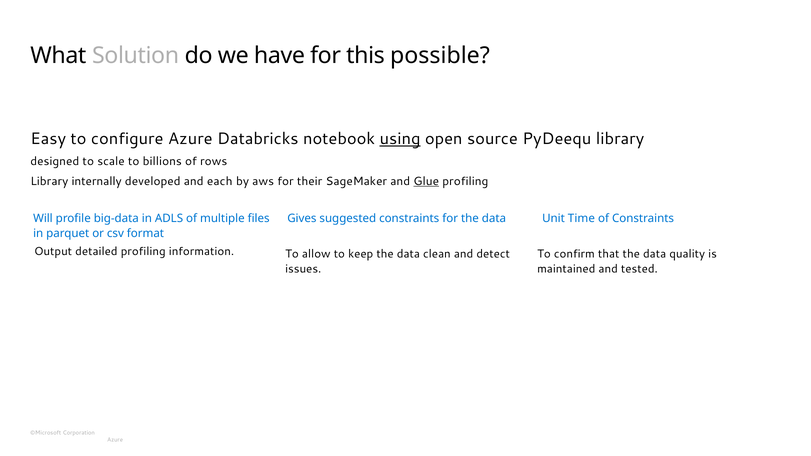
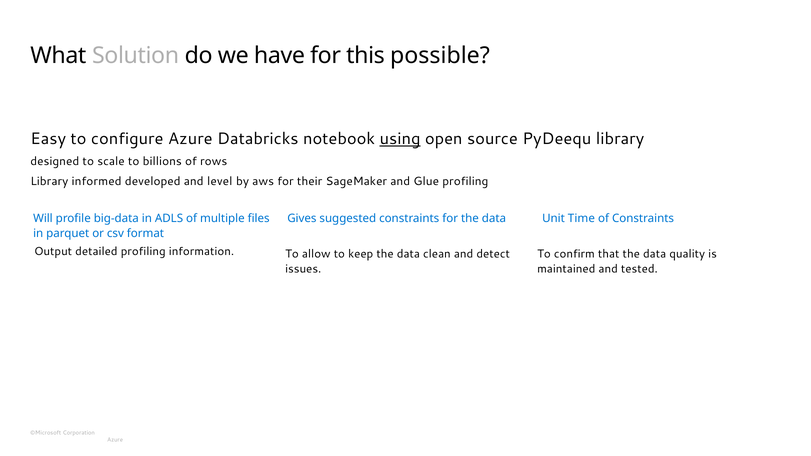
internally: internally -> informed
each: each -> level
Glue underline: present -> none
